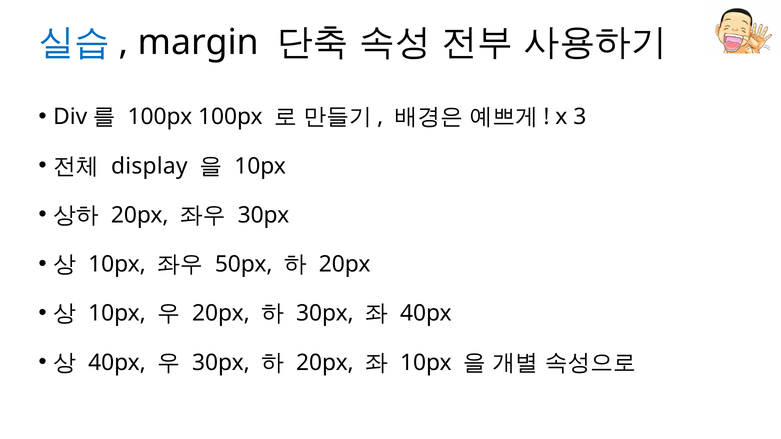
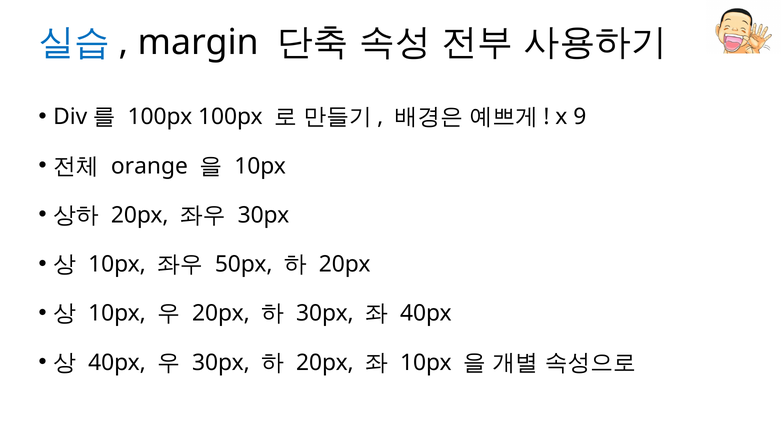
3: 3 -> 9
display: display -> orange
